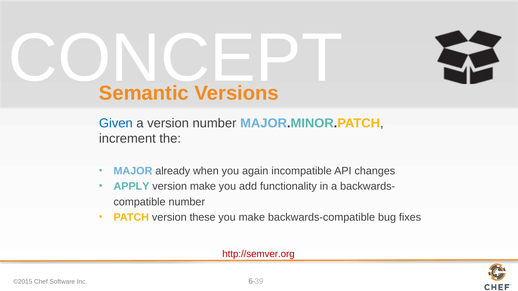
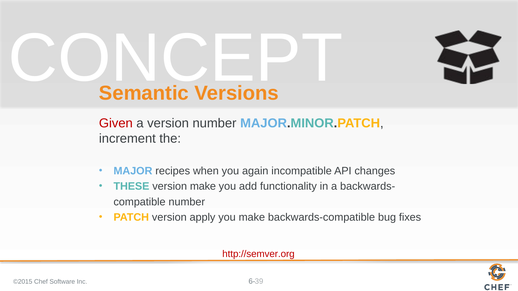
Given colour: blue -> red
already: already -> recipes
APPLY: APPLY -> THESE
these: these -> apply
